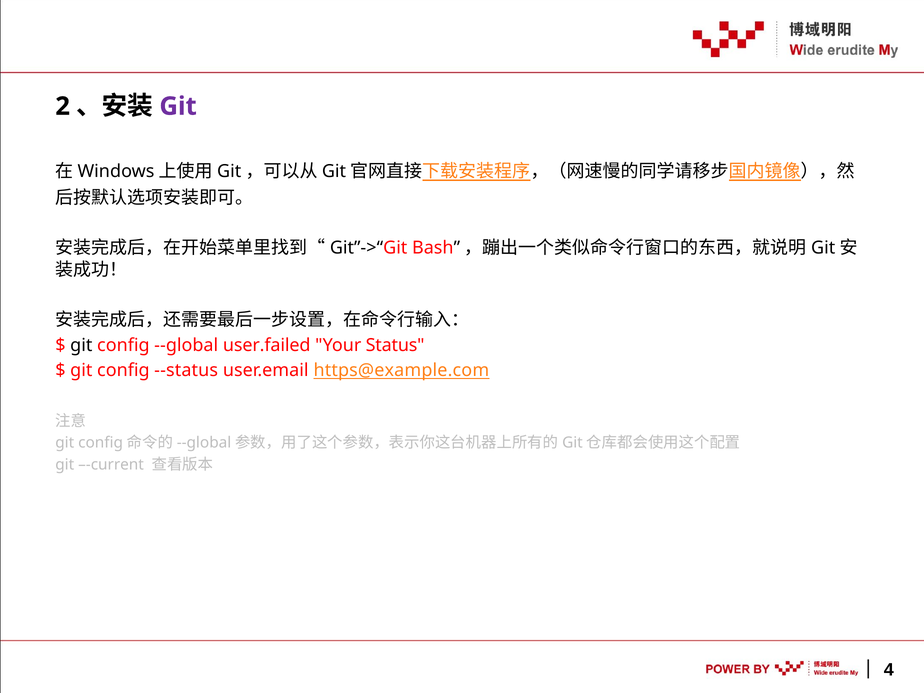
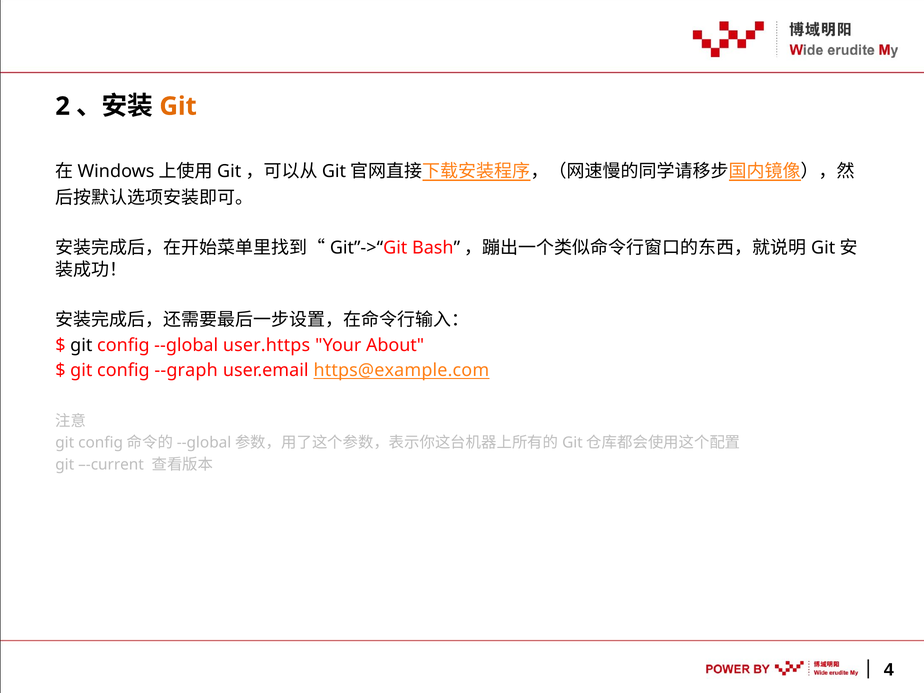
Git at (178, 106) colour: purple -> orange
user.failed: user.failed -> user.https
Status: Status -> About
--status: --status -> --graph
